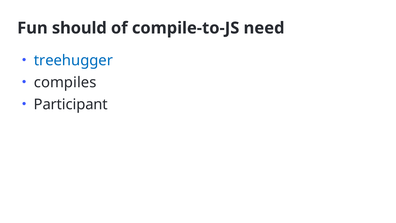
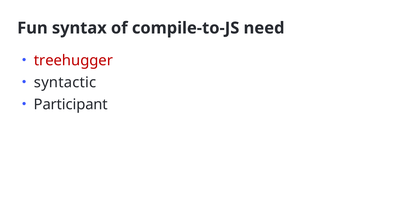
should: should -> syntax
treehugger colour: blue -> red
compiles: compiles -> syntactic
